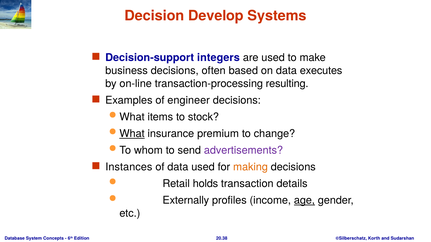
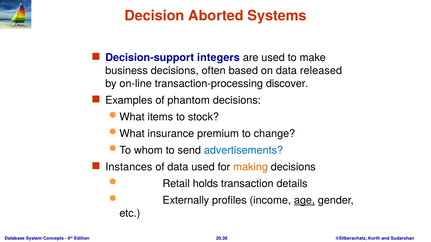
Develop: Develop -> Aborted
executes: executes -> released
resulting: resulting -> discover
engineer: engineer -> phantom
What at (132, 134) underline: present -> none
advertisements colour: purple -> blue
